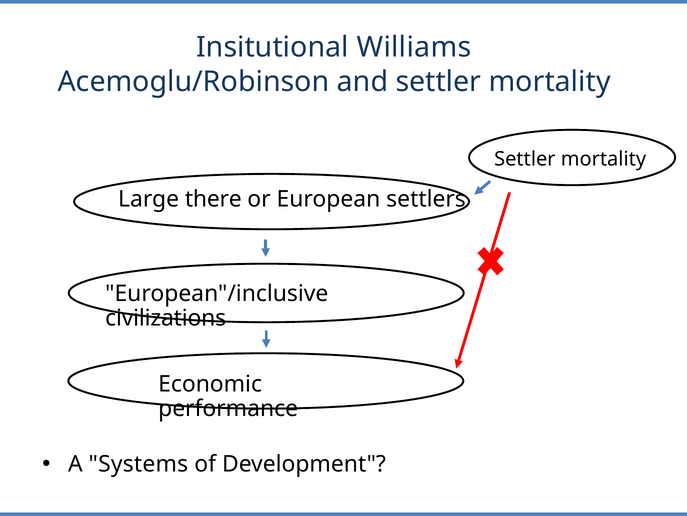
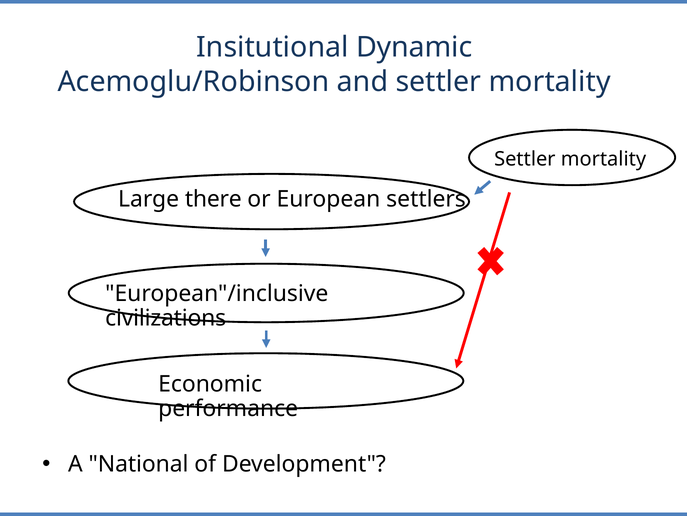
Williams: Williams -> Dynamic
Systems: Systems -> National
